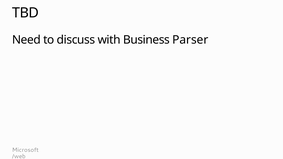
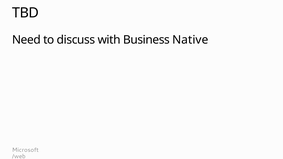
Parser: Parser -> Native
